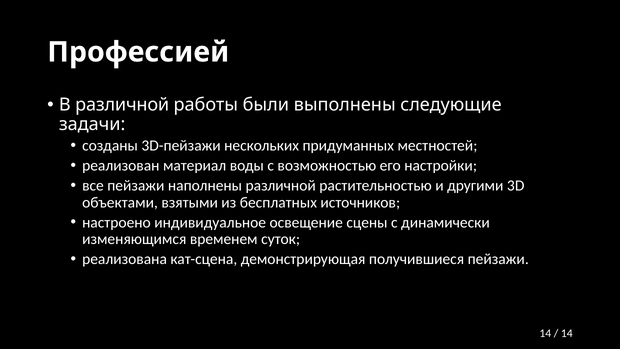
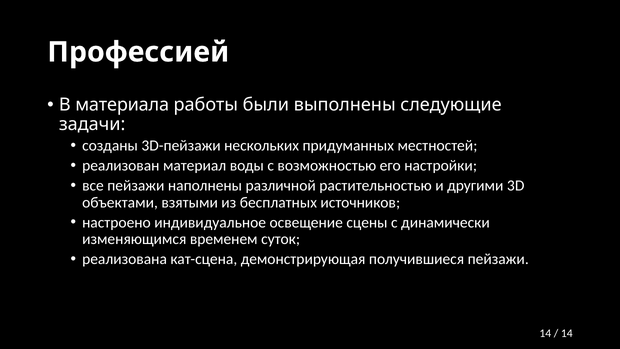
В различной: различной -> материала
